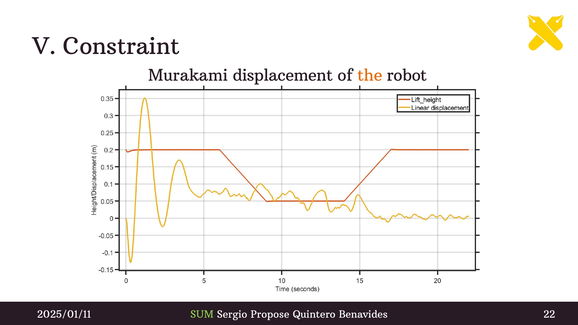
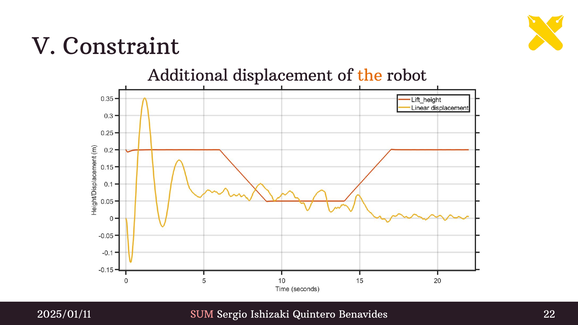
Murakami: Murakami -> Additional
SUM colour: light green -> pink
Propose: Propose -> Ishizaki
